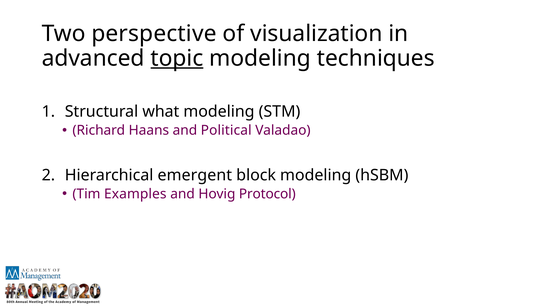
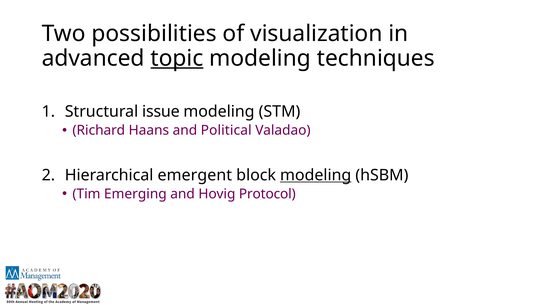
perspective: perspective -> possibilities
what: what -> issue
modeling at (316, 175) underline: none -> present
Examples: Examples -> Emerging
